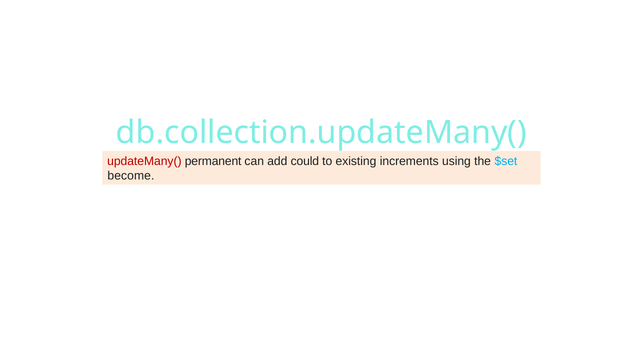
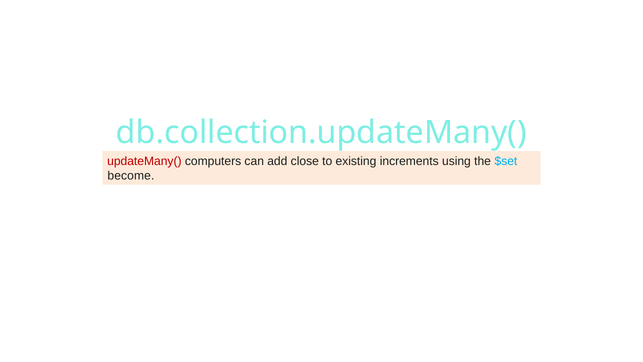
permanent: permanent -> computers
could: could -> close
